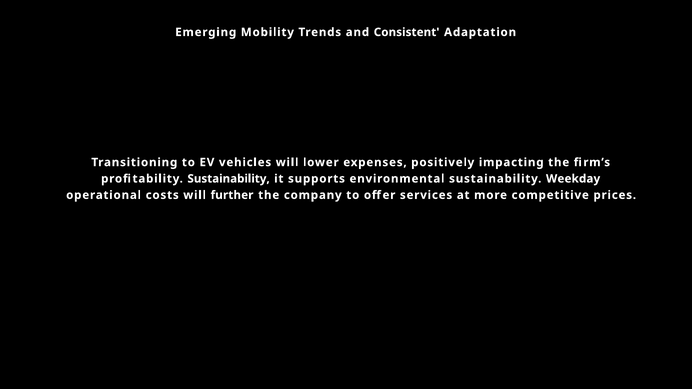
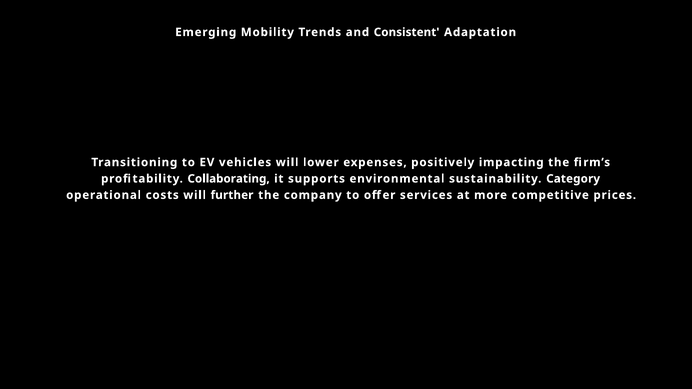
profitability Sustainability: Sustainability -> Collaborating
Weekday: Weekday -> Category
